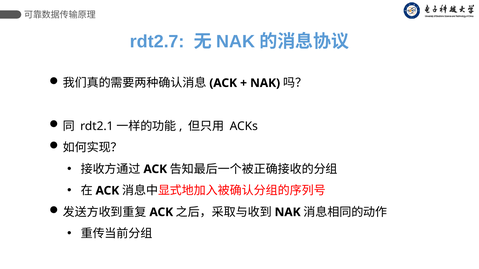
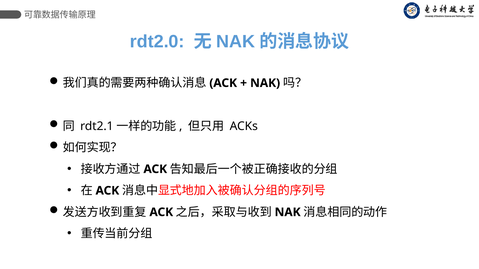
rdt2.7: rdt2.7 -> rdt2.0
